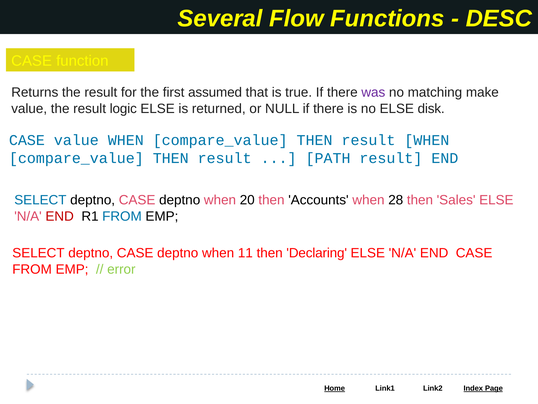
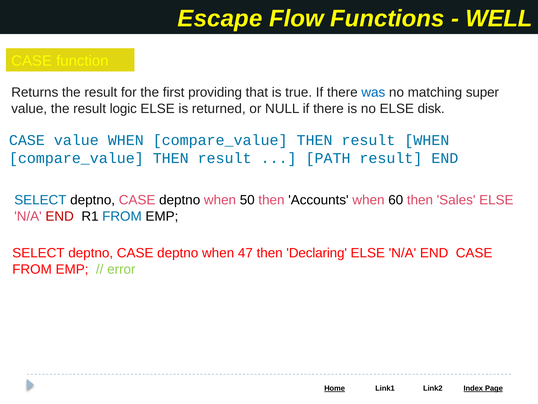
Several: Several -> Escape
DESC: DESC -> WELL
assumed: assumed -> providing
was colour: purple -> blue
make: make -> super
20: 20 -> 50
28: 28 -> 60
11: 11 -> 47
